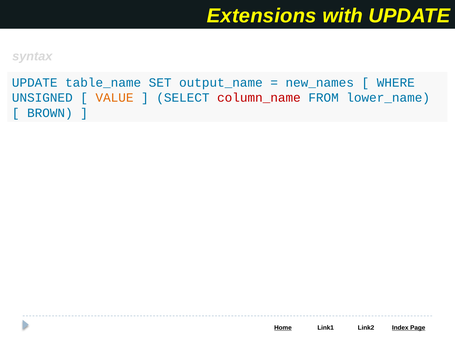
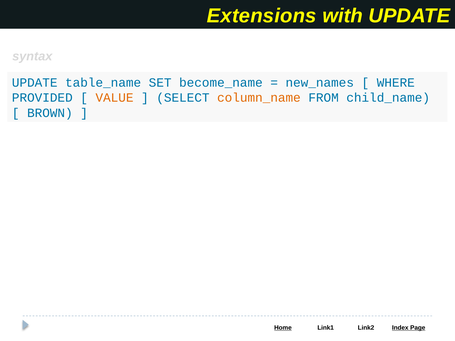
output_name: output_name -> become_name
UNSIGNED: UNSIGNED -> PROVIDED
column_name colour: red -> orange
lower_name: lower_name -> child_name
